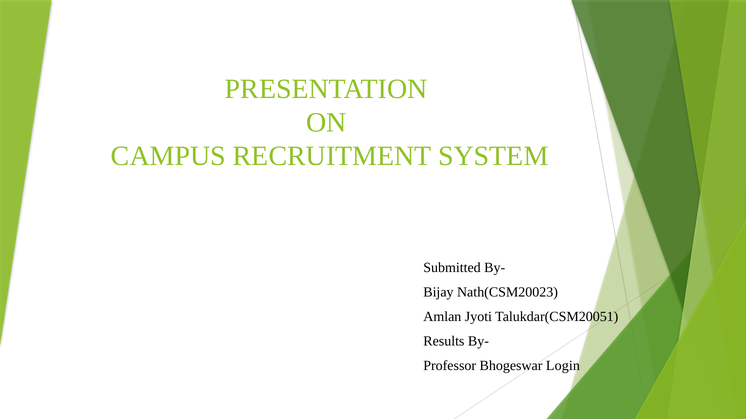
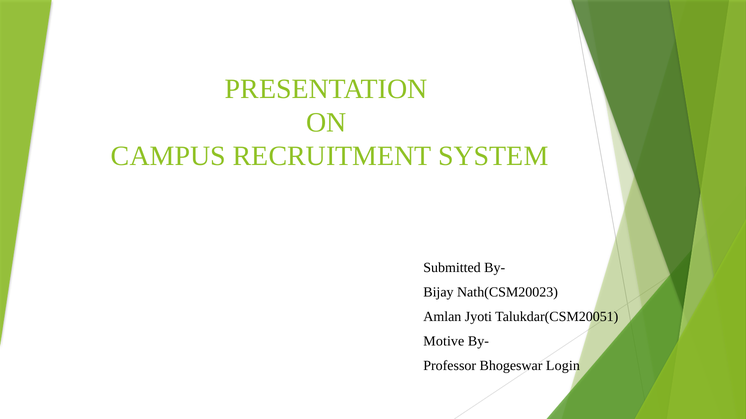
Results: Results -> Motive
